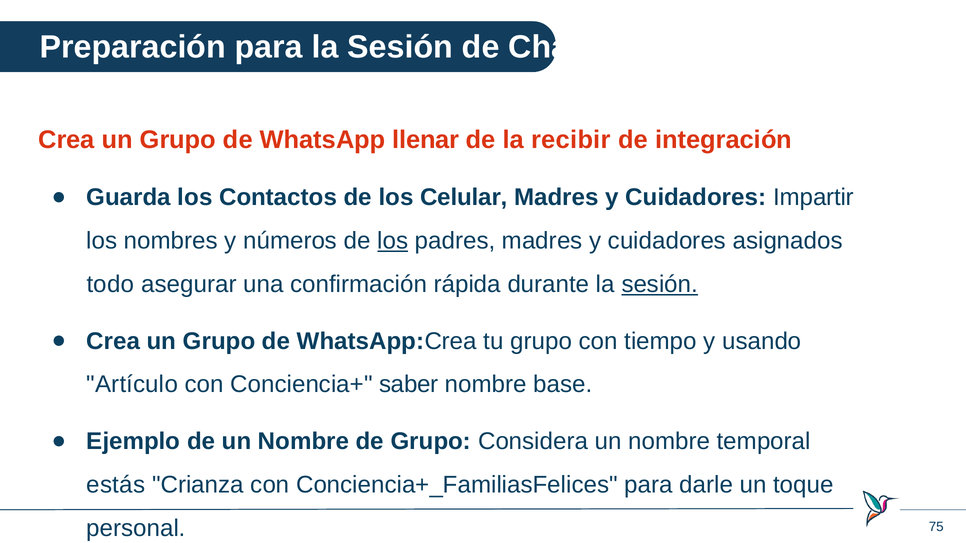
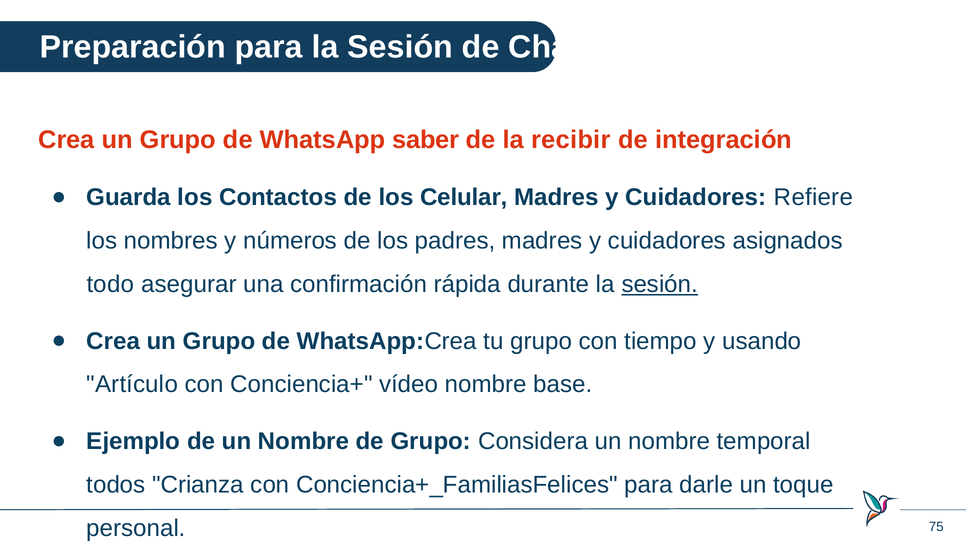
llenar: llenar -> saber
Impartir: Impartir -> Refiere
los at (393, 241) underline: present -> none
saber: saber -> vídeo
estás: estás -> todos
